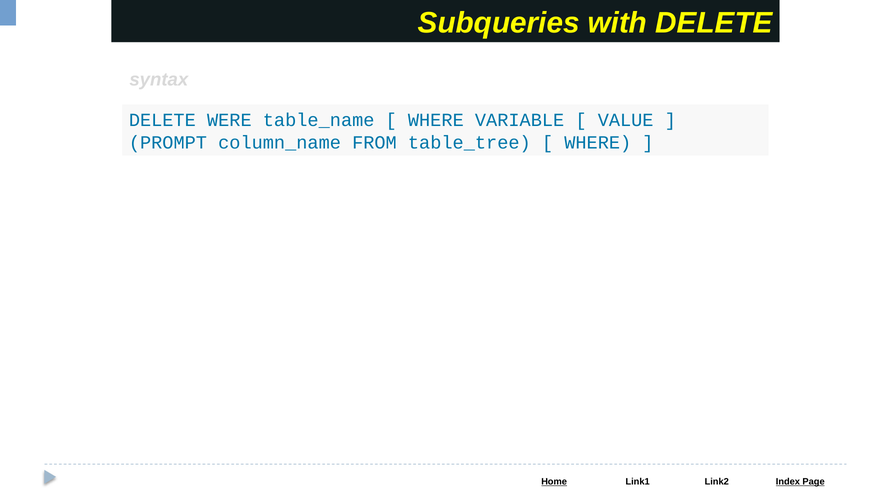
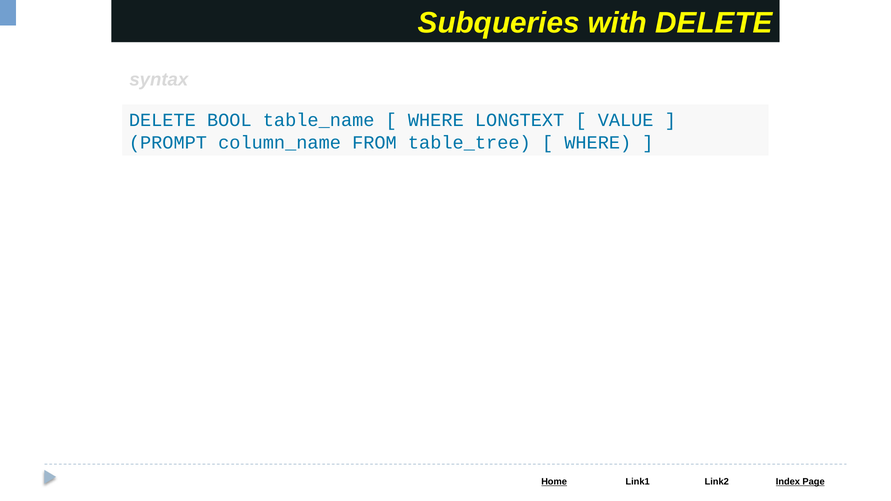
WERE: WERE -> BOOL
VARIABLE: VARIABLE -> LONGTEXT
